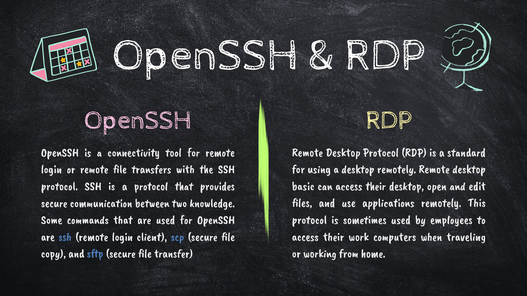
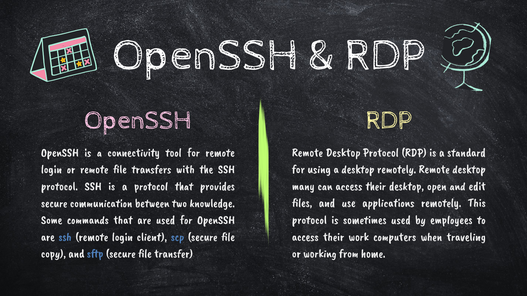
basic: basic -> many
